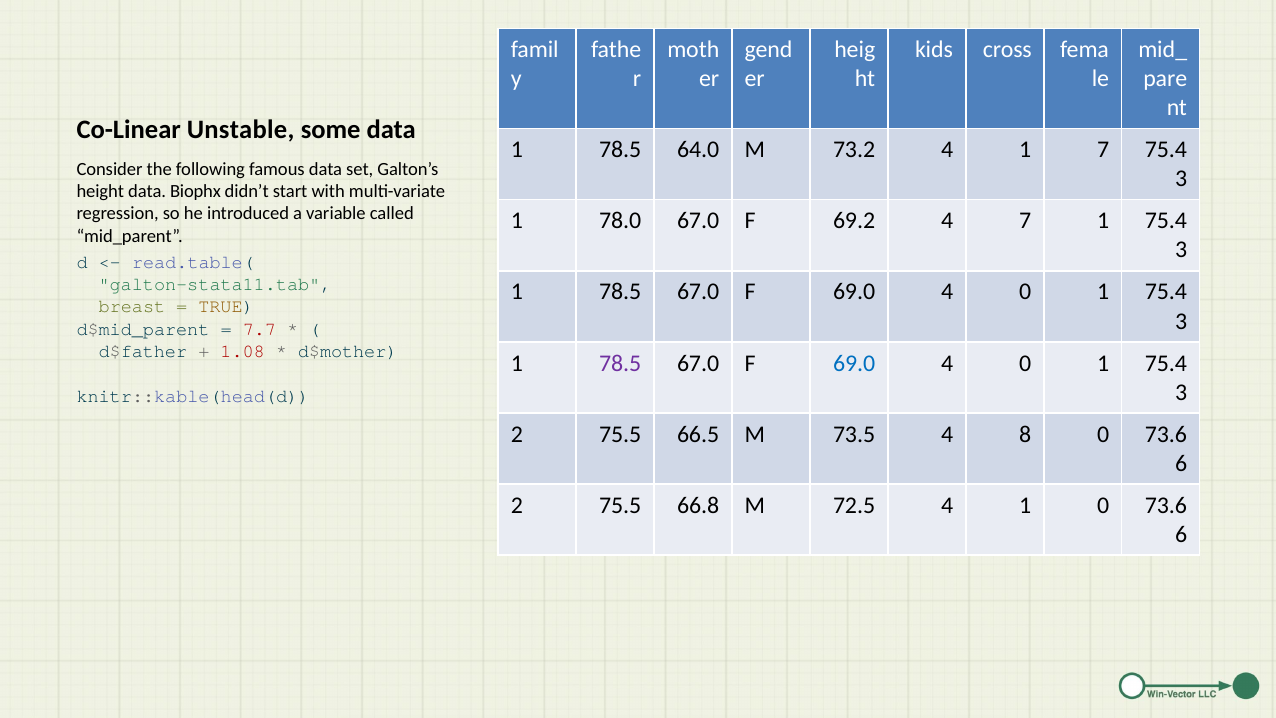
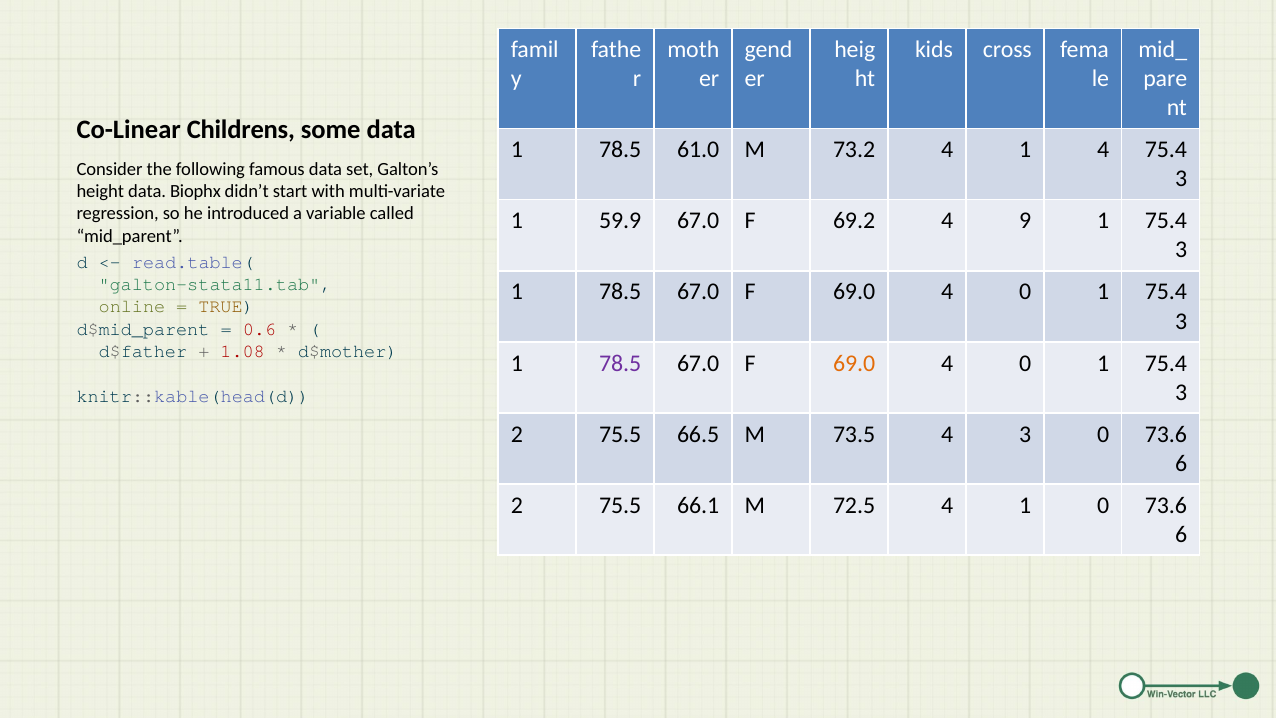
Unstable: Unstable -> Childrens
64.0: 64.0 -> 61.0
1 7: 7 -> 4
78.0: 78.0 -> 59.9
4 7: 7 -> 9
breast: breast -> online
7.7: 7.7 -> 0.6
69.0 at (854, 363) colour: blue -> orange
4 8: 8 -> 3
66.8: 66.8 -> 66.1
